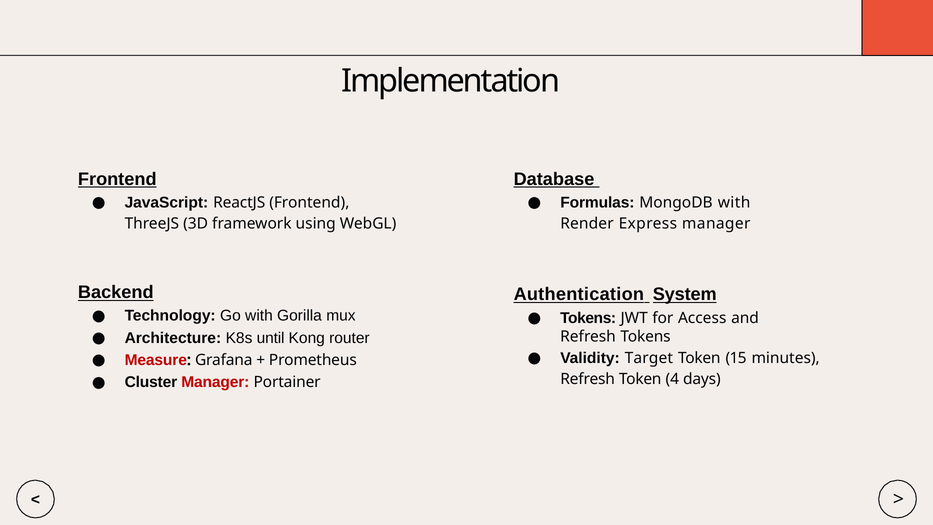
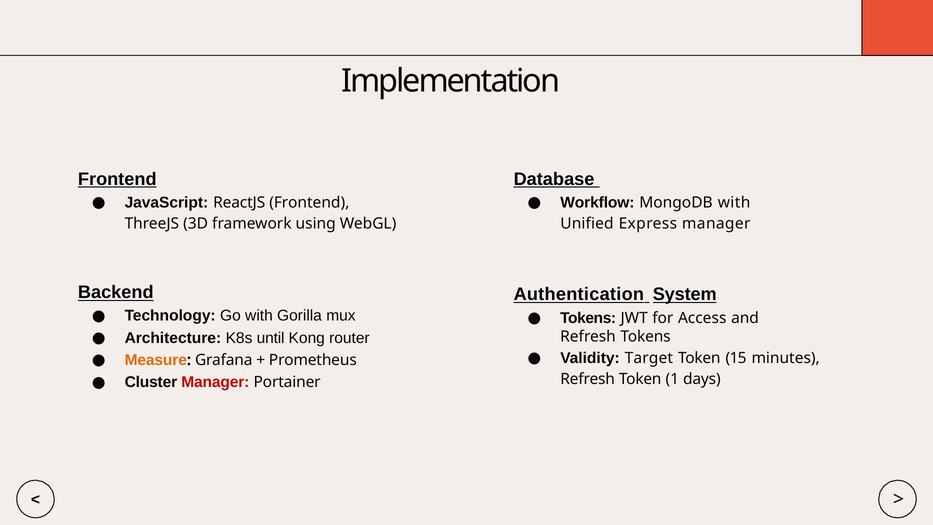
Formulas: Formulas -> Workflow
Render: Render -> Unified
Measure colour: red -> orange
4: 4 -> 1
